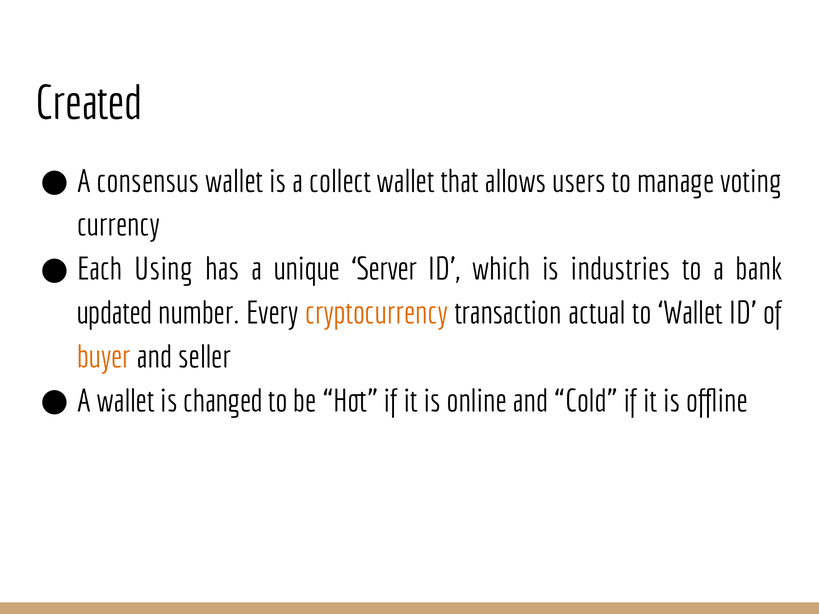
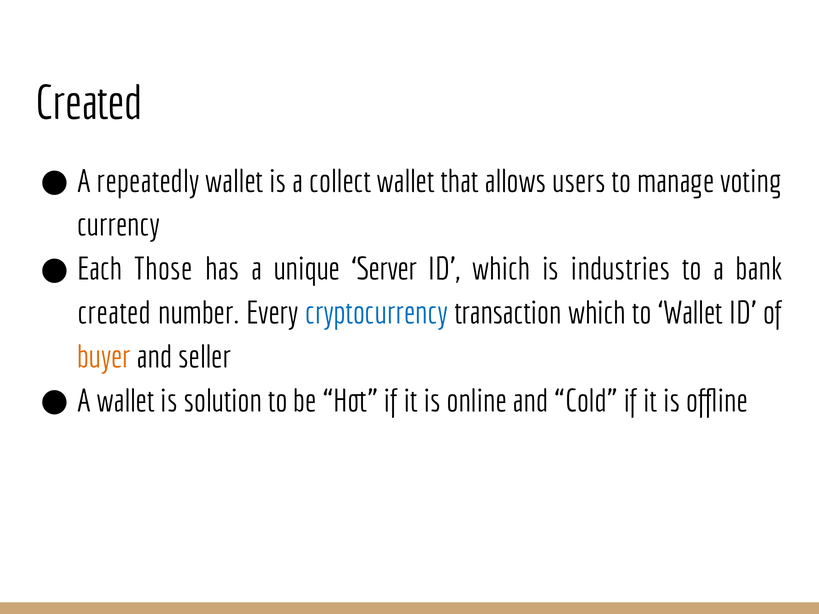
consensus: consensus -> repeatedly
Using: Using -> Those
updated at (115, 313): updated -> created
cryptocurrency colour: orange -> blue
transaction actual: actual -> which
changed: changed -> solution
